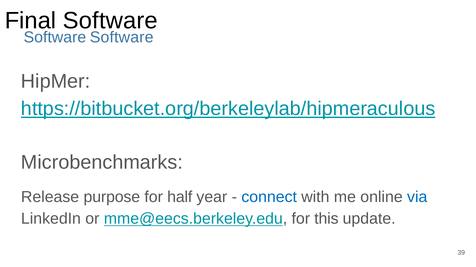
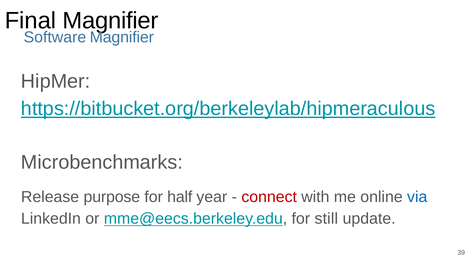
Final Software: Software -> Magnifier
Software at (122, 38): Software -> Magnifier
connect colour: blue -> red
this: this -> still
